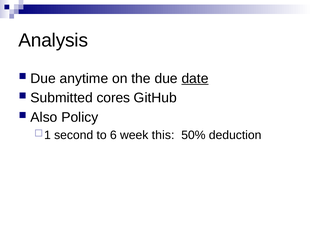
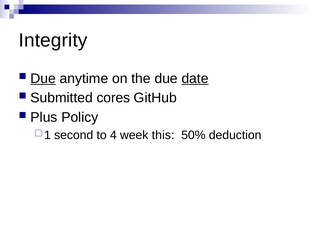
Analysis: Analysis -> Integrity
Due at (43, 78) underline: none -> present
Also: Also -> Plus
6: 6 -> 4
